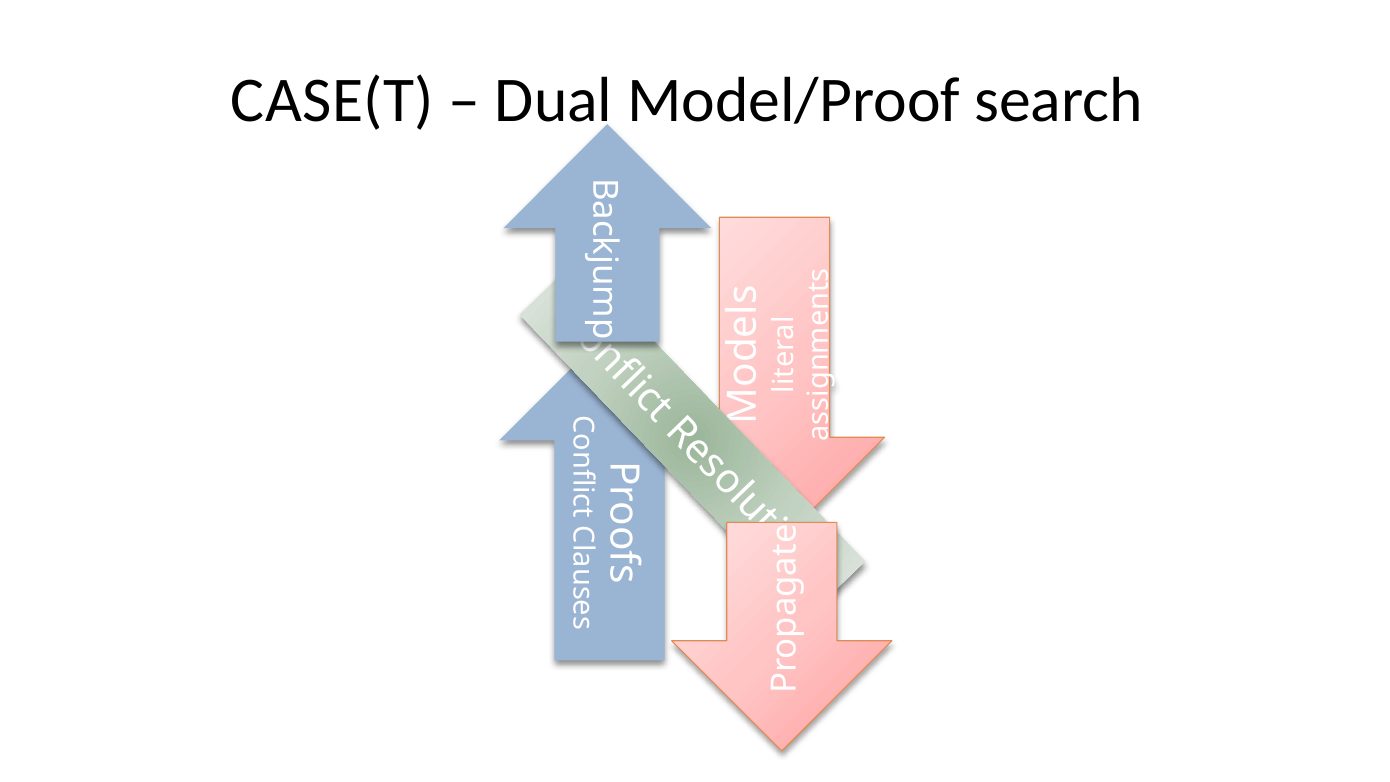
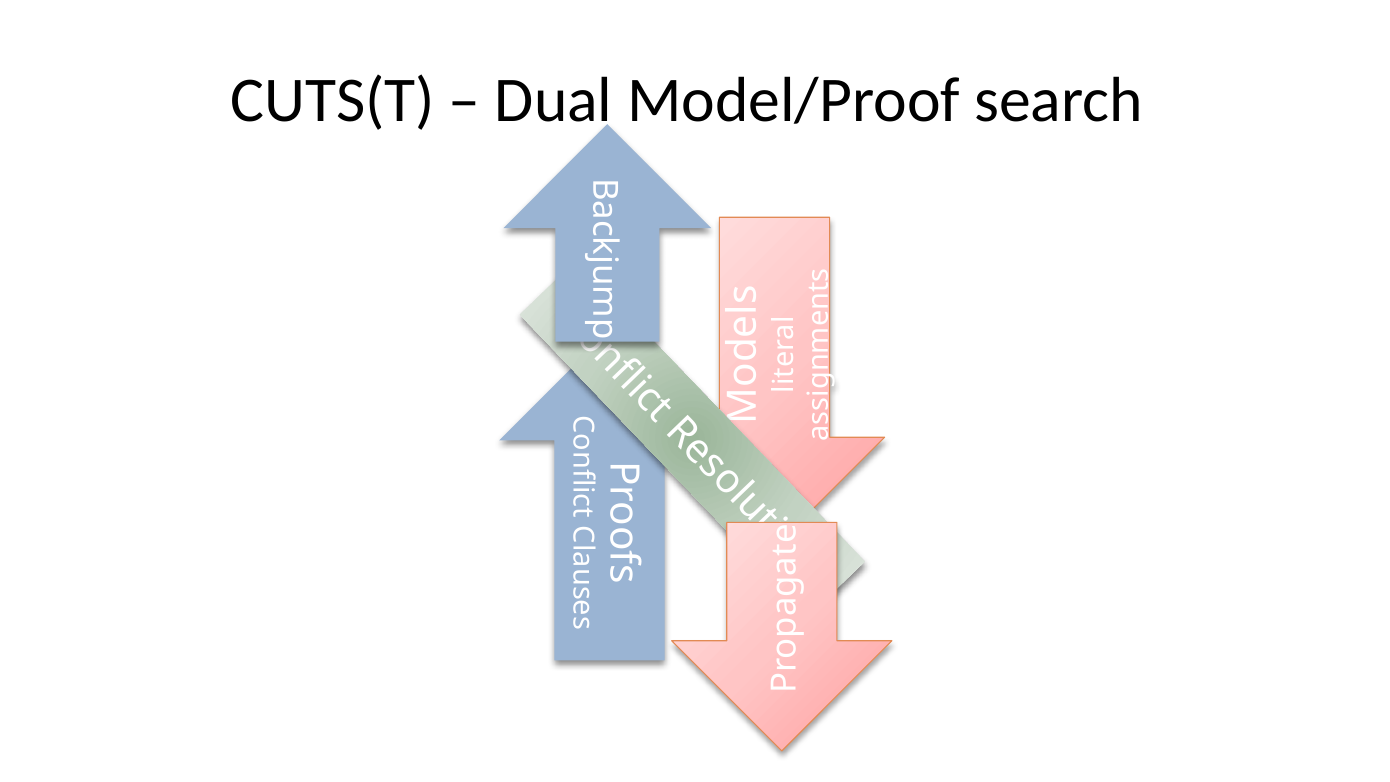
CASE(T: CASE(T -> CUTS(T
